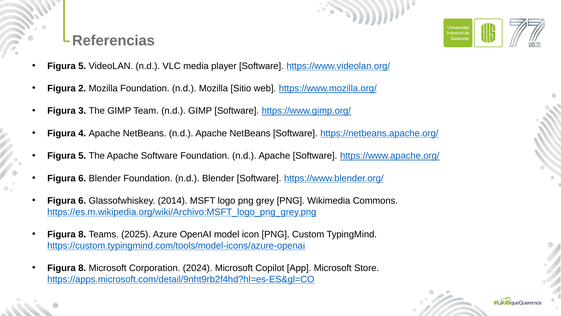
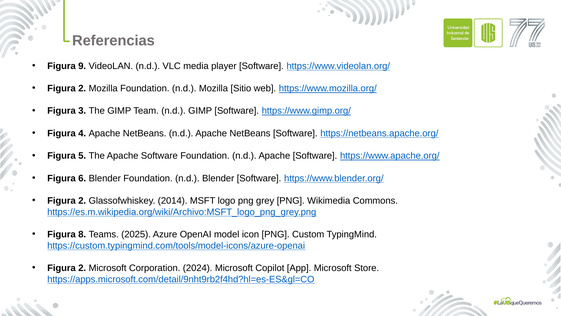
5 at (82, 66): 5 -> 9
6 at (82, 200): 6 -> 2
8 at (82, 268): 8 -> 2
